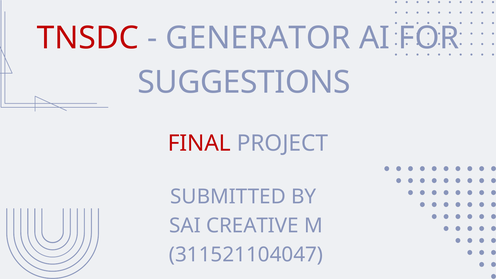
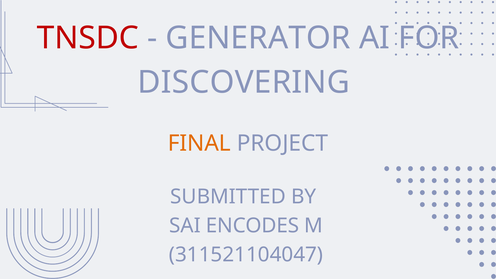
SUGGESTIONS: SUGGESTIONS -> DISCOVERING
FINAL colour: red -> orange
CREATIVE: CREATIVE -> ENCODES
